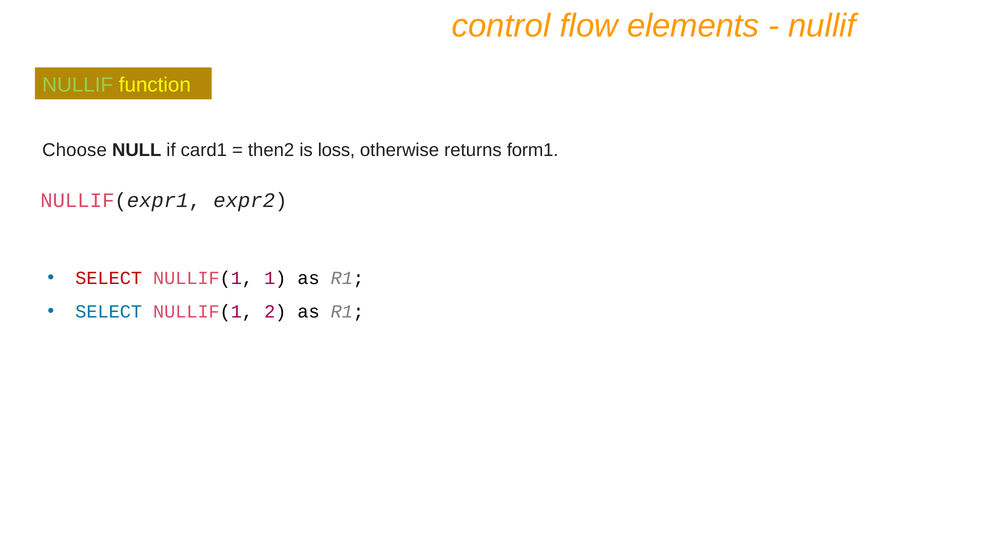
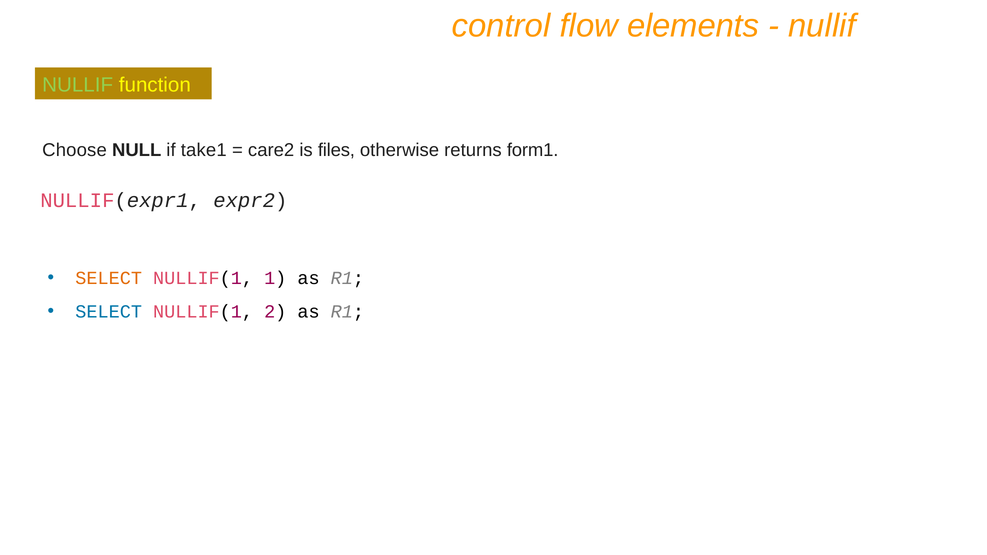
card1: card1 -> take1
then2: then2 -> care2
loss: loss -> files
SELECT at (109, 278) colour: red -> orange
